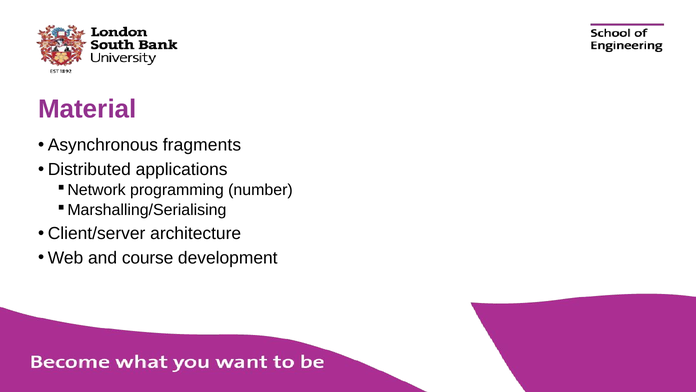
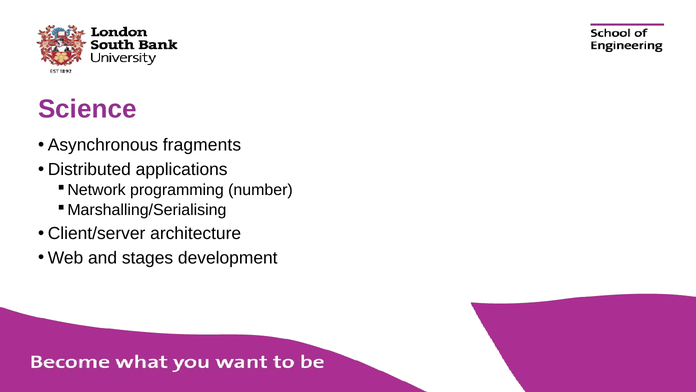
Material: Material -> Science
course: course -> stages
